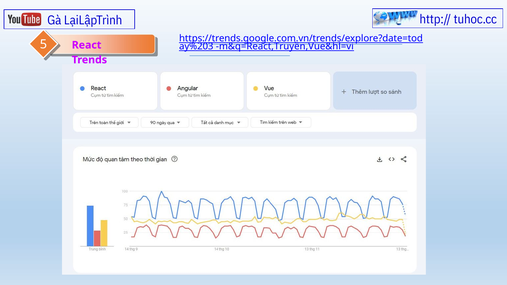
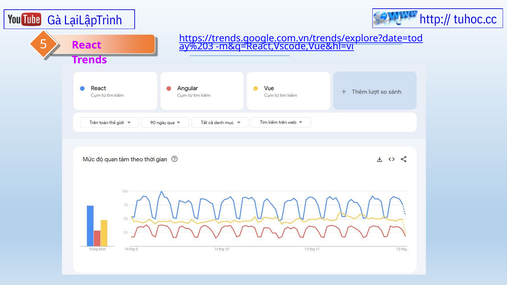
m&q=React,Truyền,Vue&hl=vi: m&q=React,Truyền,Vue&hl=vi -> m&q=React,Vscode,Vue&hl=vi
